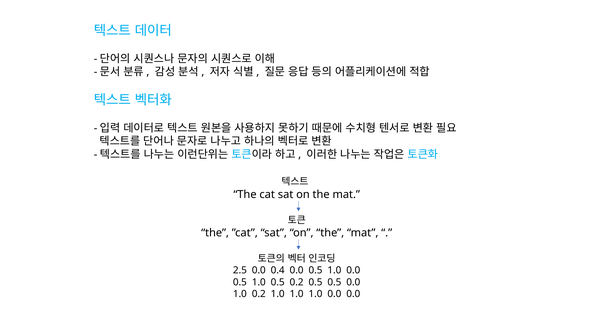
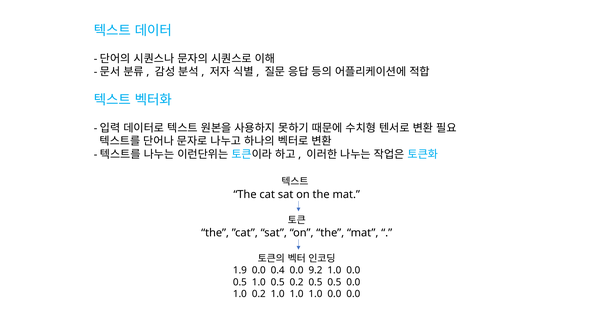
2.5: 2.5 -> 1.9
0.4 0.0 0.5: 0.5 -> 9.2
